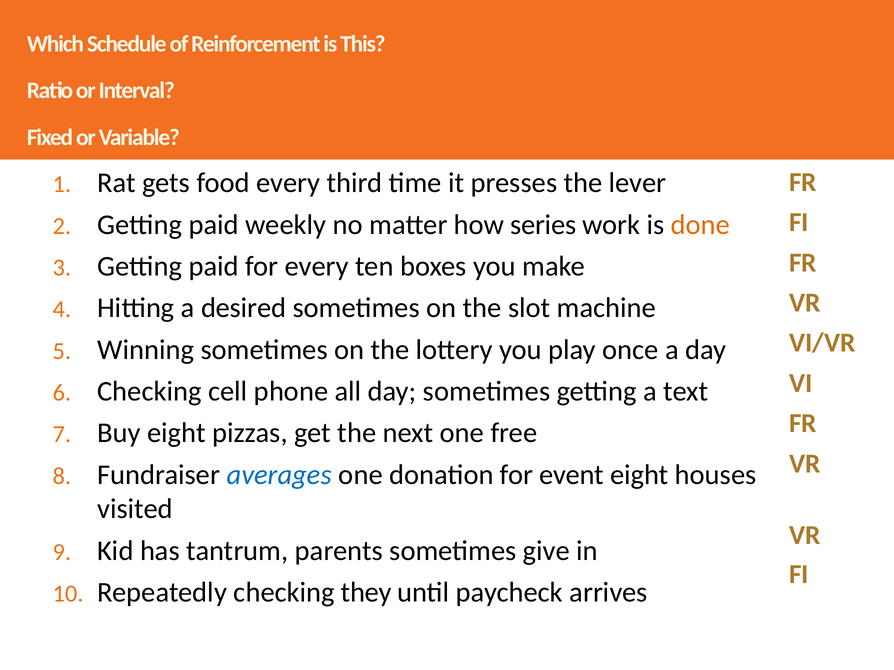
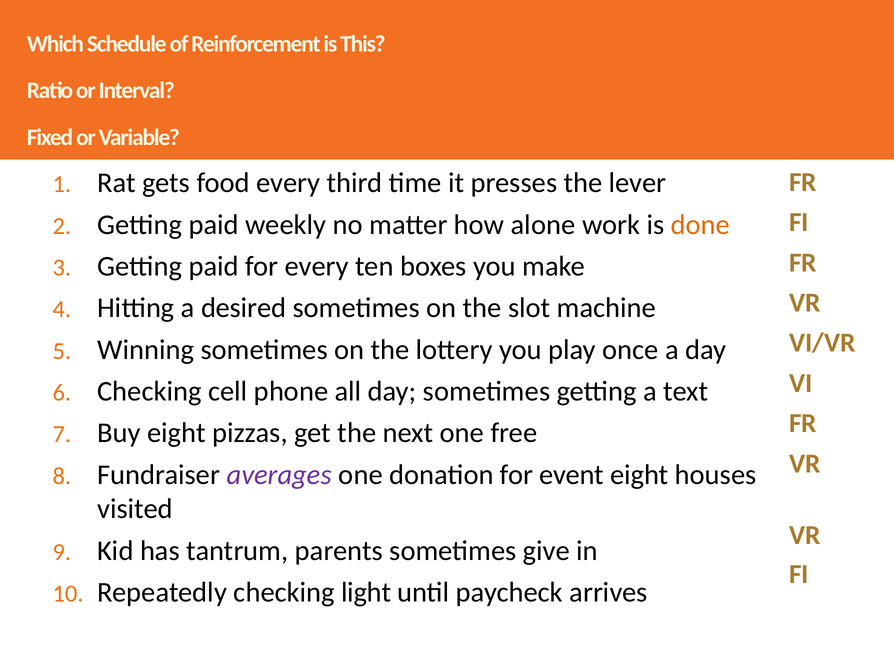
series: series -> alone
averages colour: blue -> purple
they: they -> light
